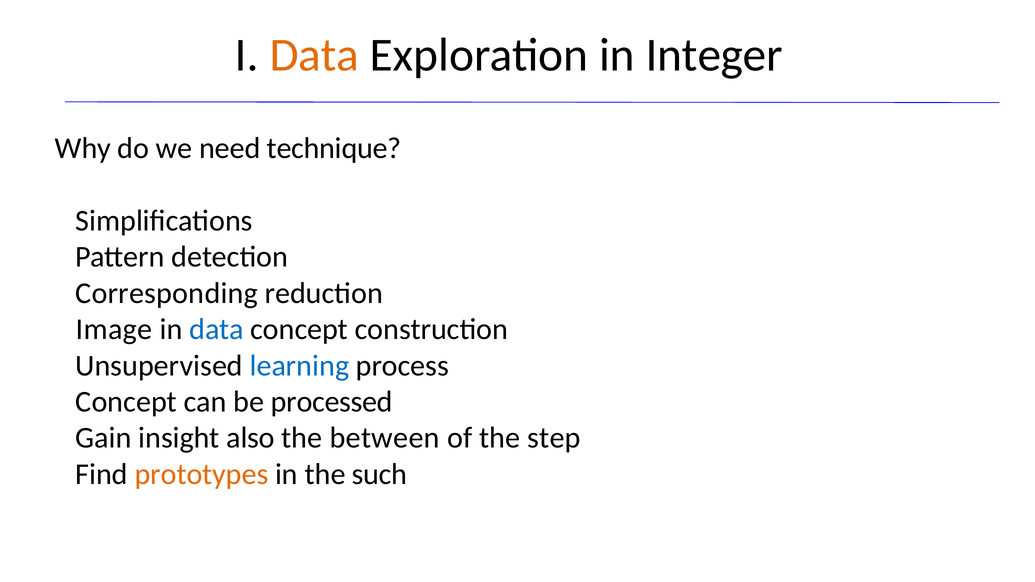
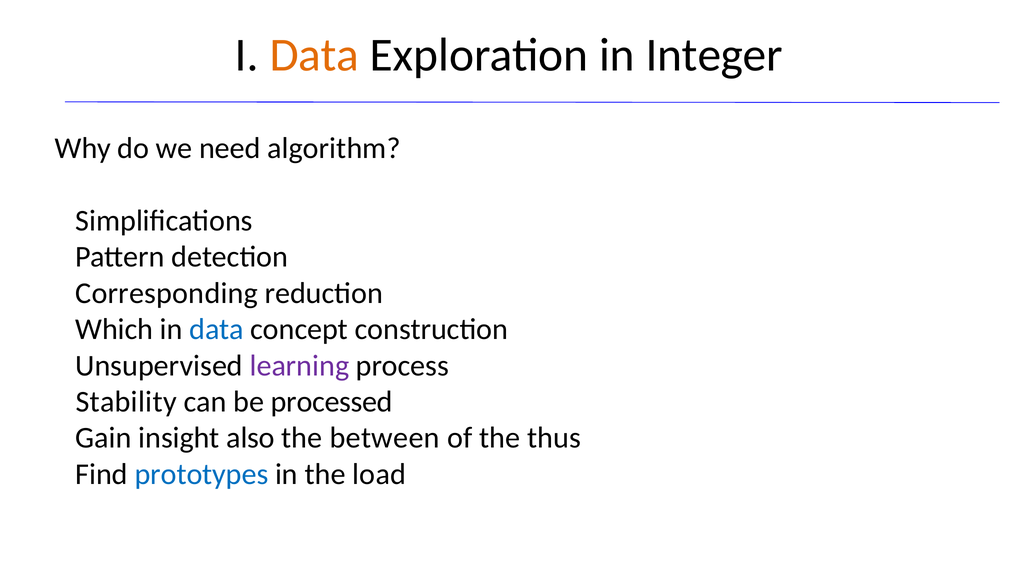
technique: technique -> algorithm
Image: Image -> Which
learning colour: blue -> purple
Concept at (126, 402): Concept -> Stability
step: step -> thus
prototypes colour: orange -> blue
such: such -> load
